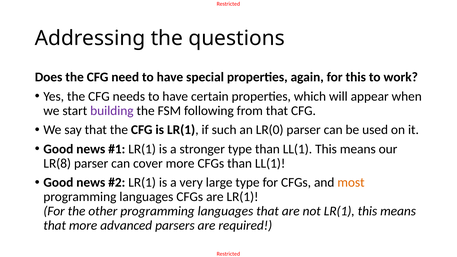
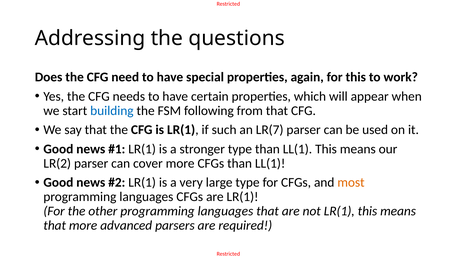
building colour: purple -> blue
LR(0: LR(0 -> LR(7
LR(8: LR(8 -> LR(2
